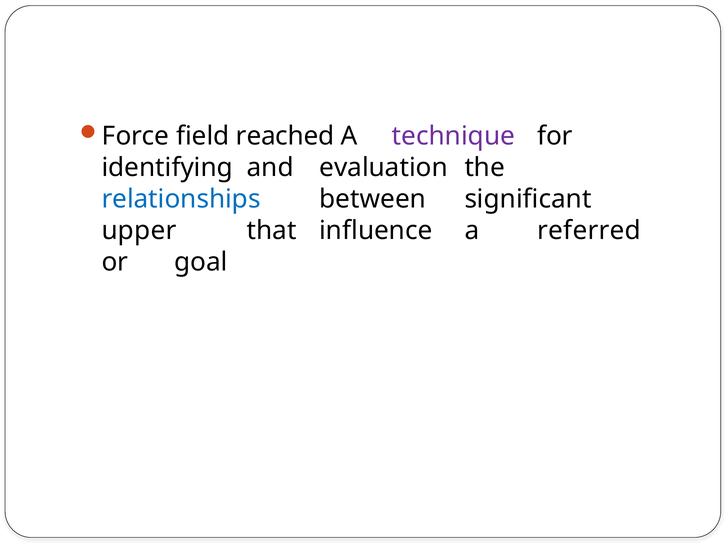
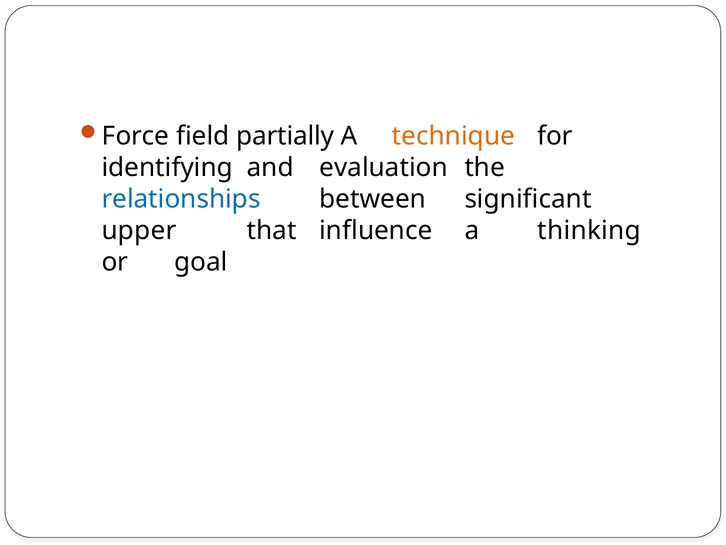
reached: reached -> partially
technique colour: purple -> orange
referred: referred -> thinking
